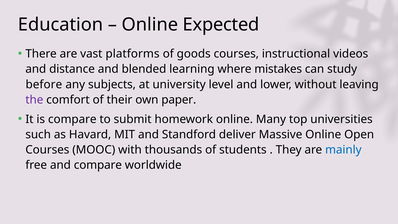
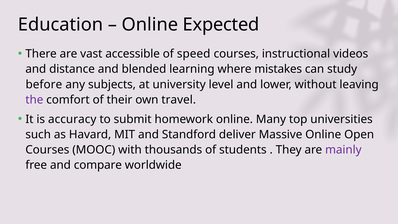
platforms: platforms -> accessible
goods: goods -> speed
paper: paper -> travel
is compare: compare -> accuracy
mainly colour: blue -> purple
